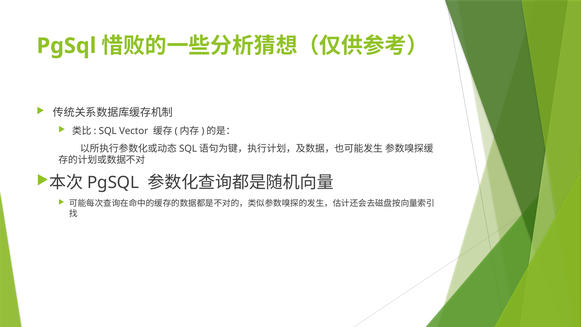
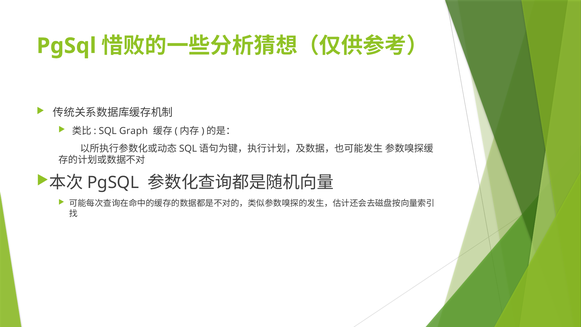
Vector: Vector -> Graph
